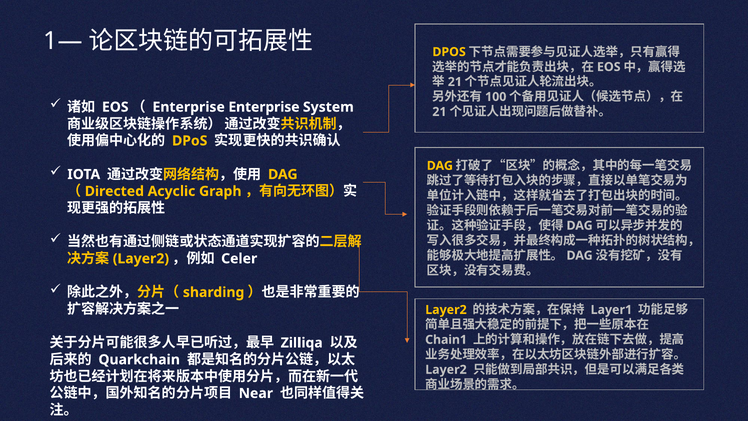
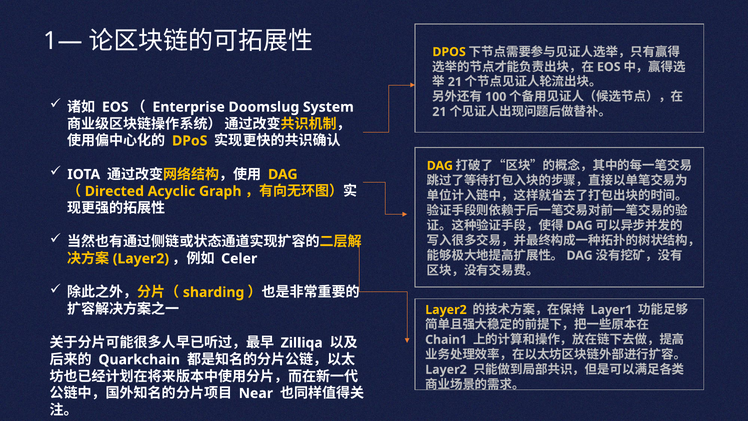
Enterprise Enterprise: Enterprise -> Doomslug
